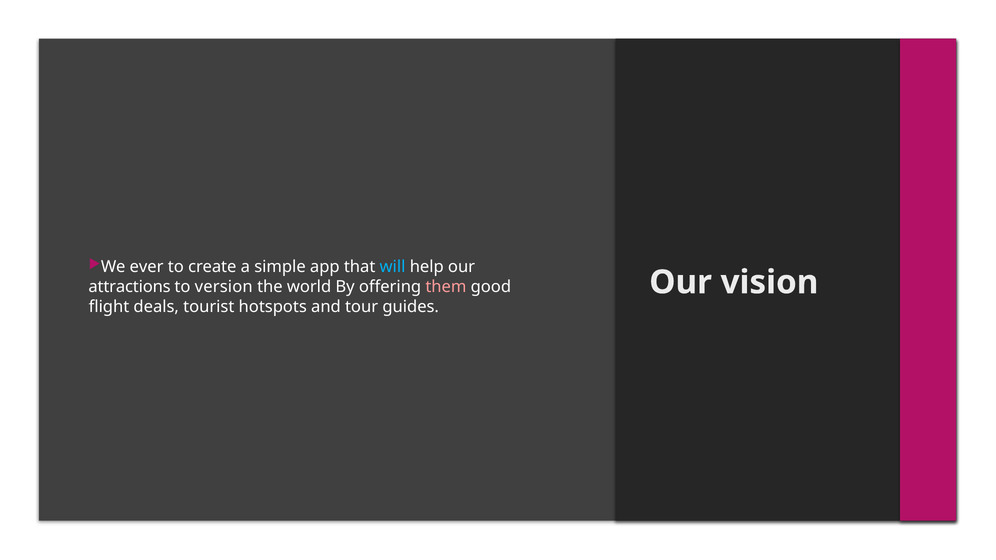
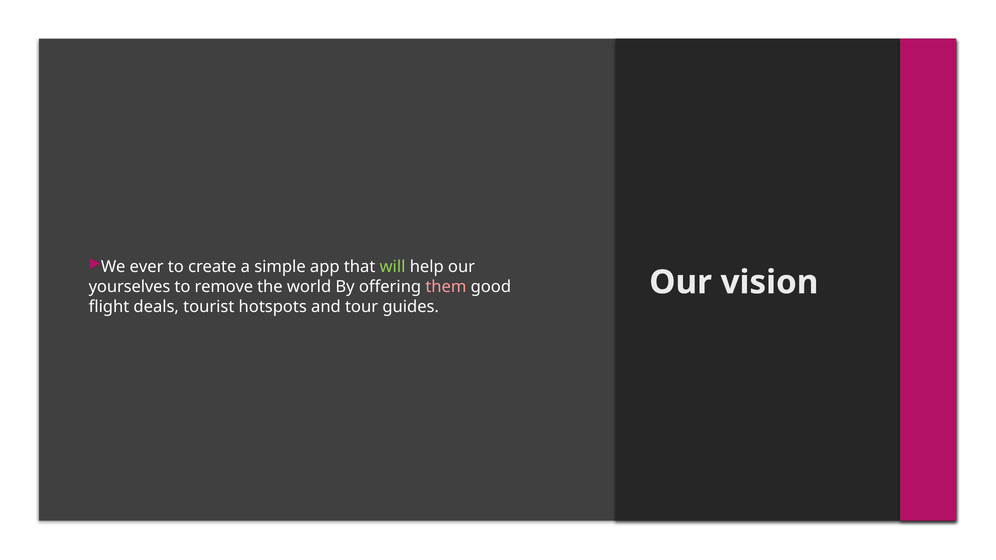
will colour: light blue -> light green
attractions: attractions -> yourselves
version: version -> remove
